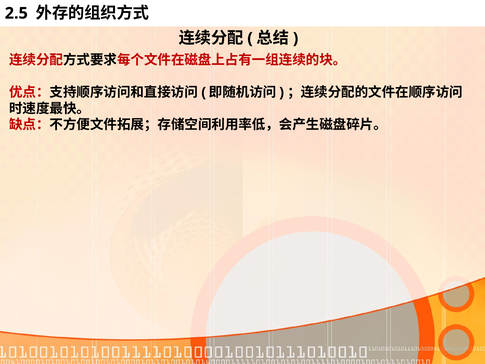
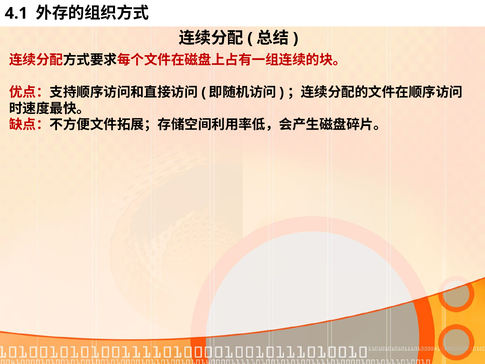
2.5: 2.5 -> 4.1
